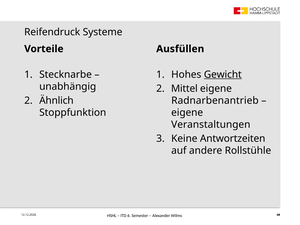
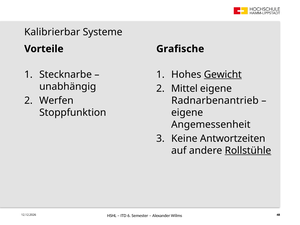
Reifendruck: Reifendruck -> Kalibrierbar
Ausfüllen: Ausfüllen -> Grafische
Ähnlich: Ähnlich -> Werfen
Veranstaltungen: Veranstaltungen -> Angemessenheit
Rollstühle underline: none -> present
